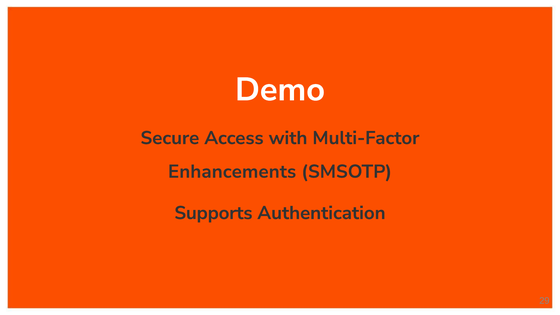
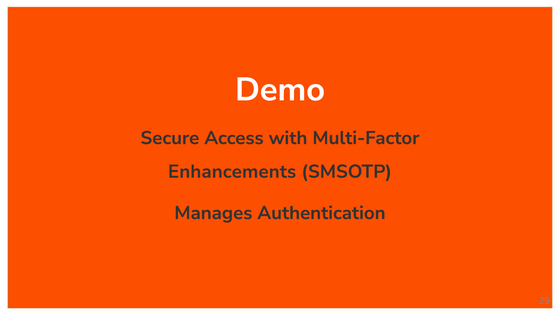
Supports: Supports -> Manages
